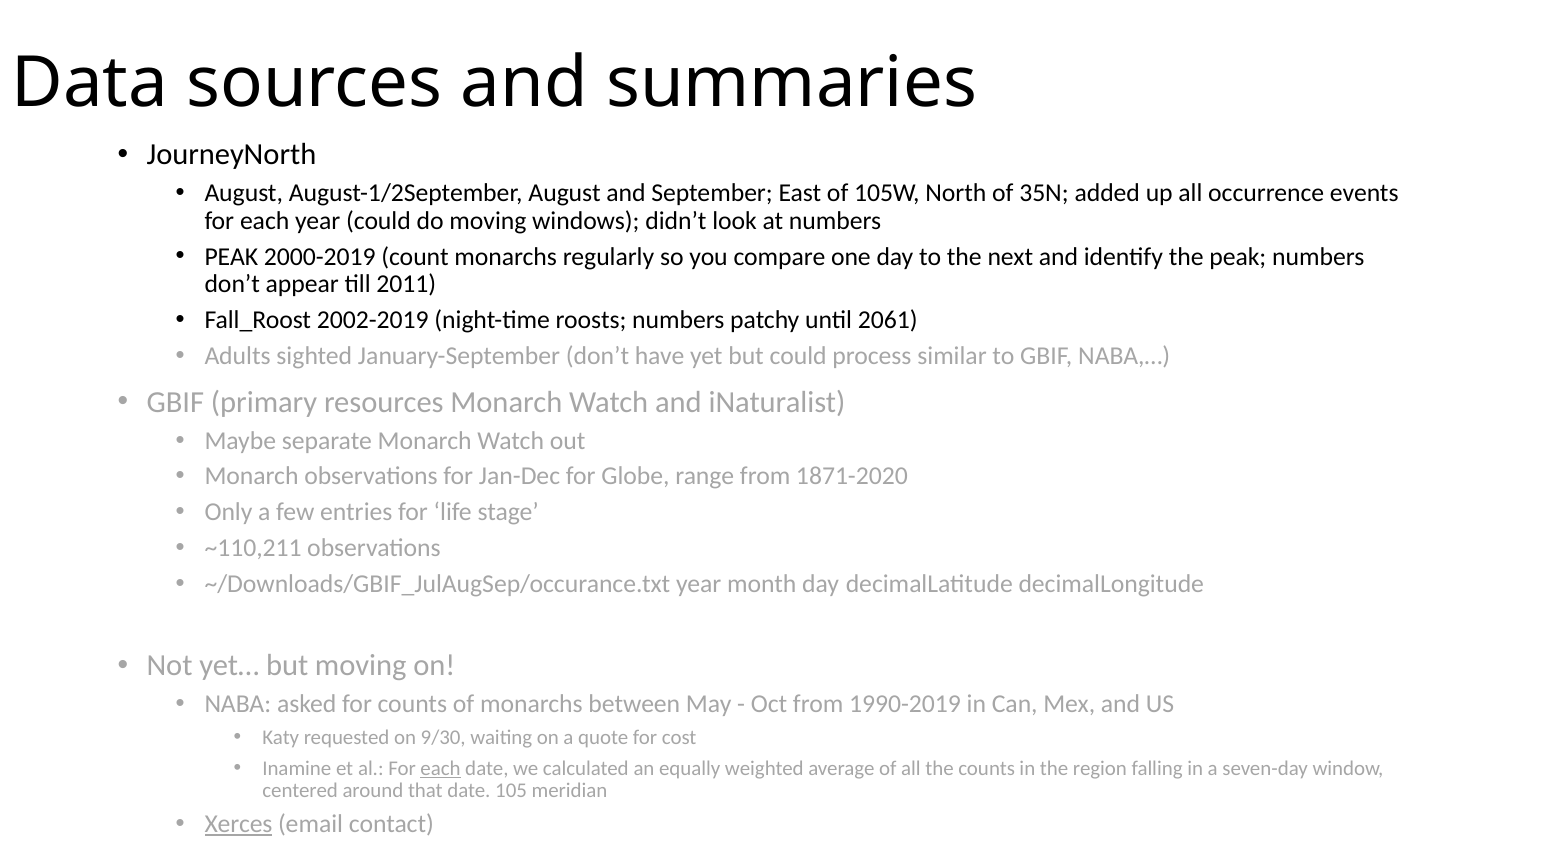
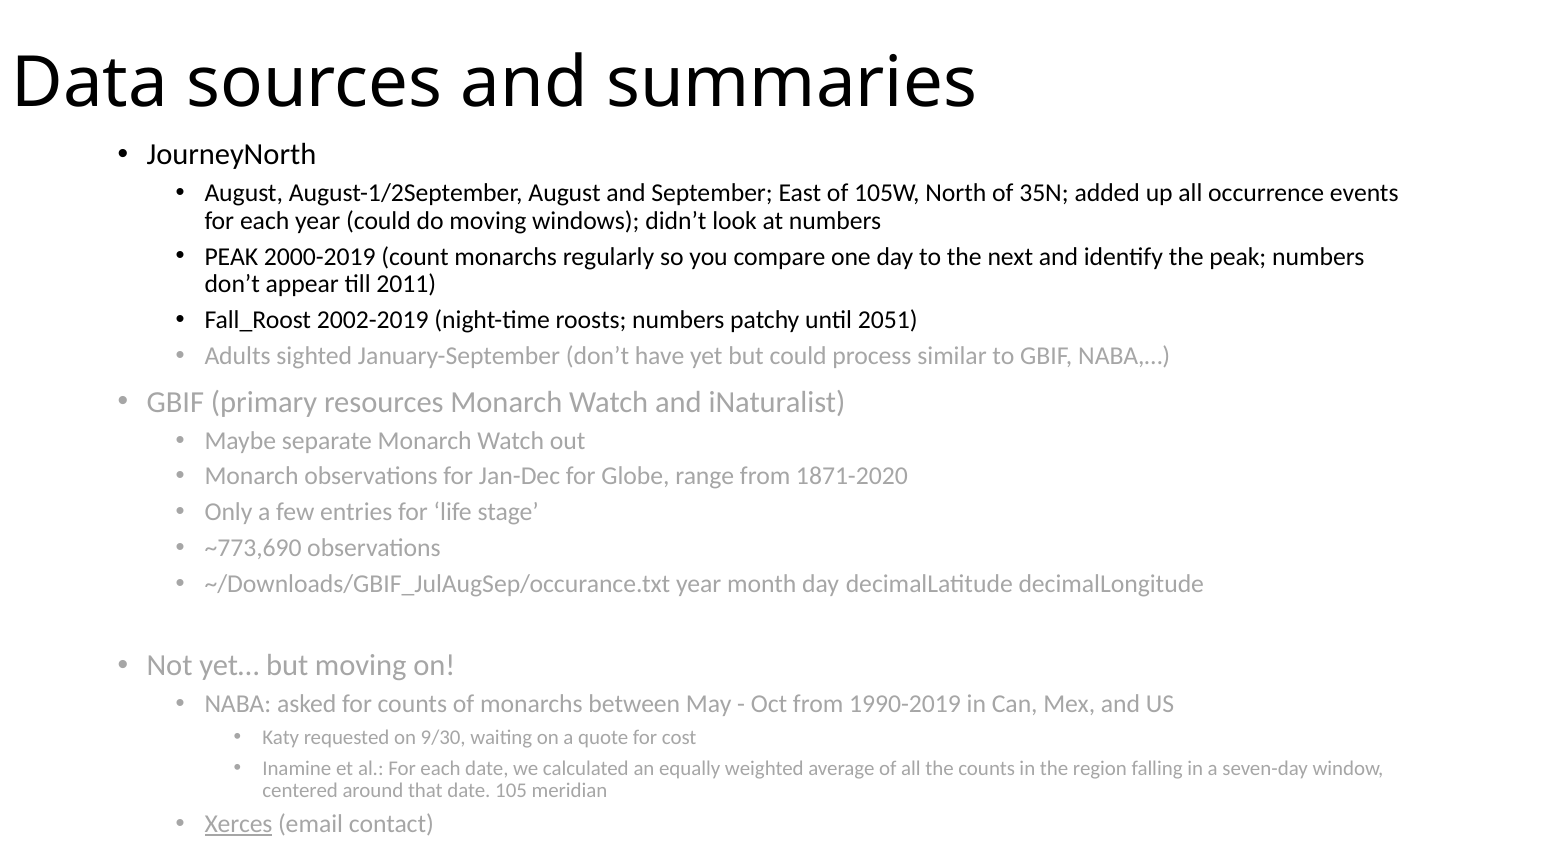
2061: 2061 -> 2051
~110,211: ~110,211 -> ~773,690
each at (441, 769) underline: present -> none
